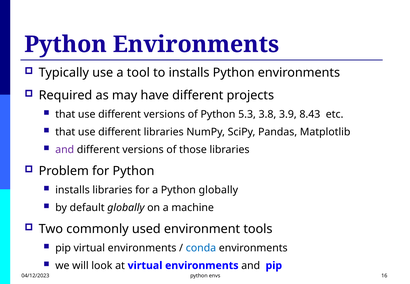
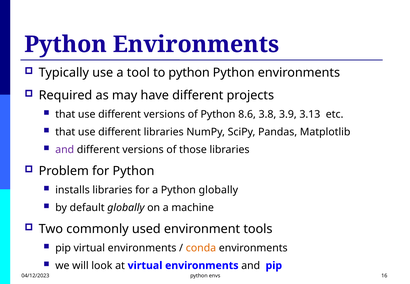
to installs: installs -> python
5.3: 5.3 -> 8.6
8.43: 8.43 -> 3.13
conda colour: blue -> orange
